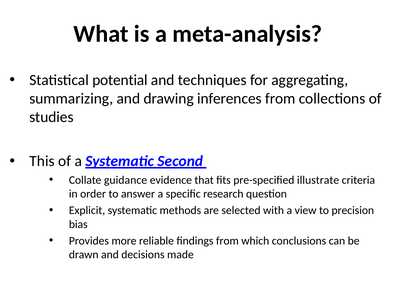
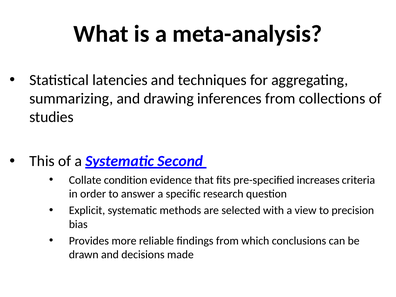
potential: potential -> latencies
guidance: guidance -> condition
illustrate: illustrate -> increases
